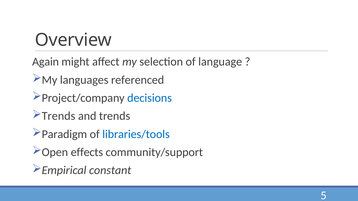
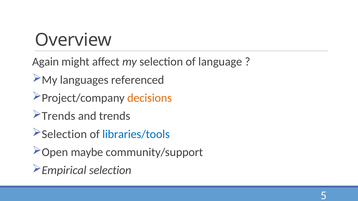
decisions colour: blue -> orange
Paradigm at (64, 134): Paradigm -> Selection
effects: effects -> maybe
Empirical constant: constant -> selection
